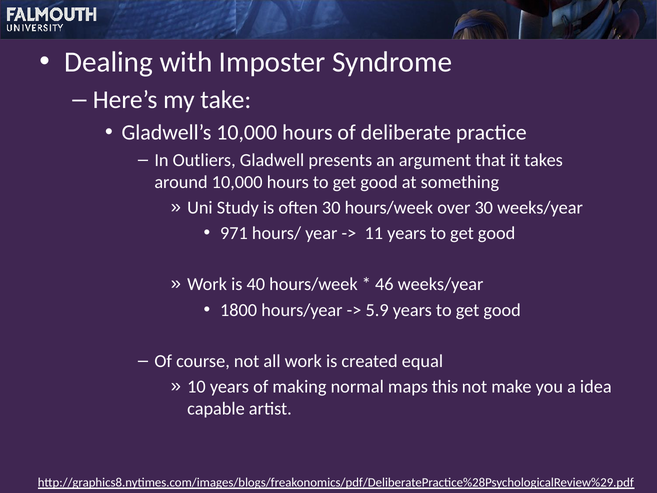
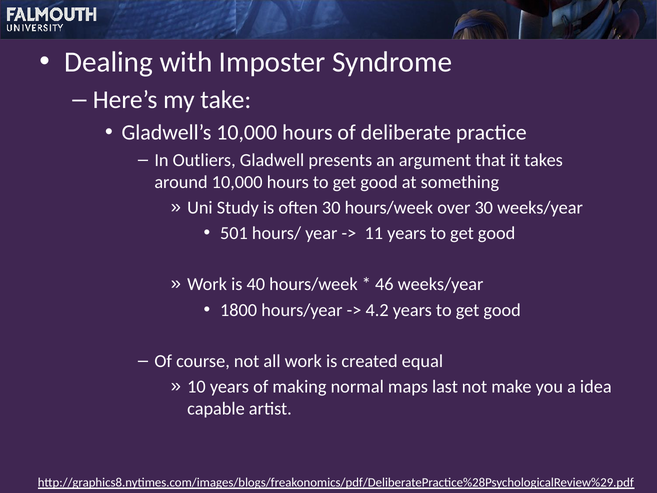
971: 971 -> 501
5.9: 5.9 -> 4.2
this: this -> last
